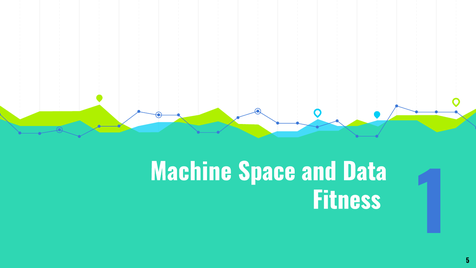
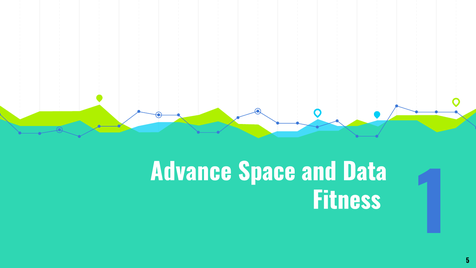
Machine: Machine -> Advance
